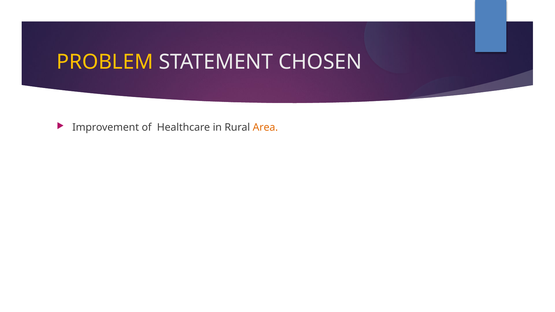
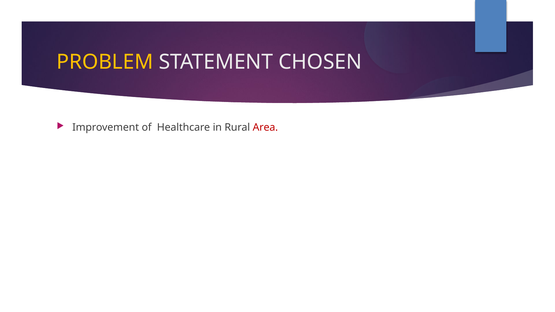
Area colour: orange -> red
